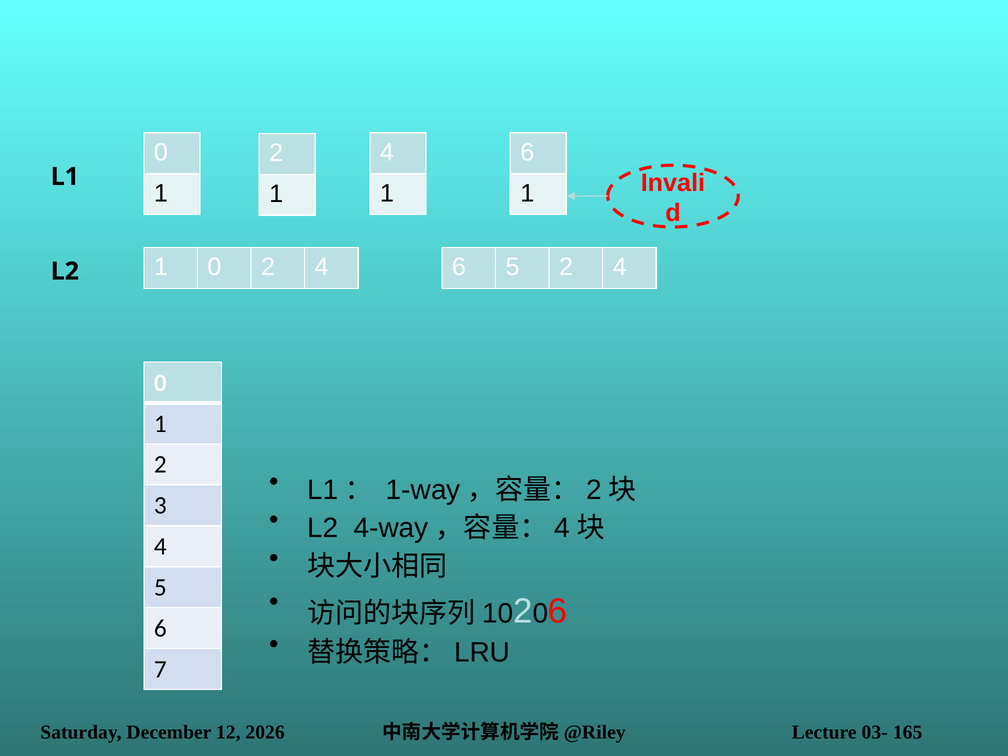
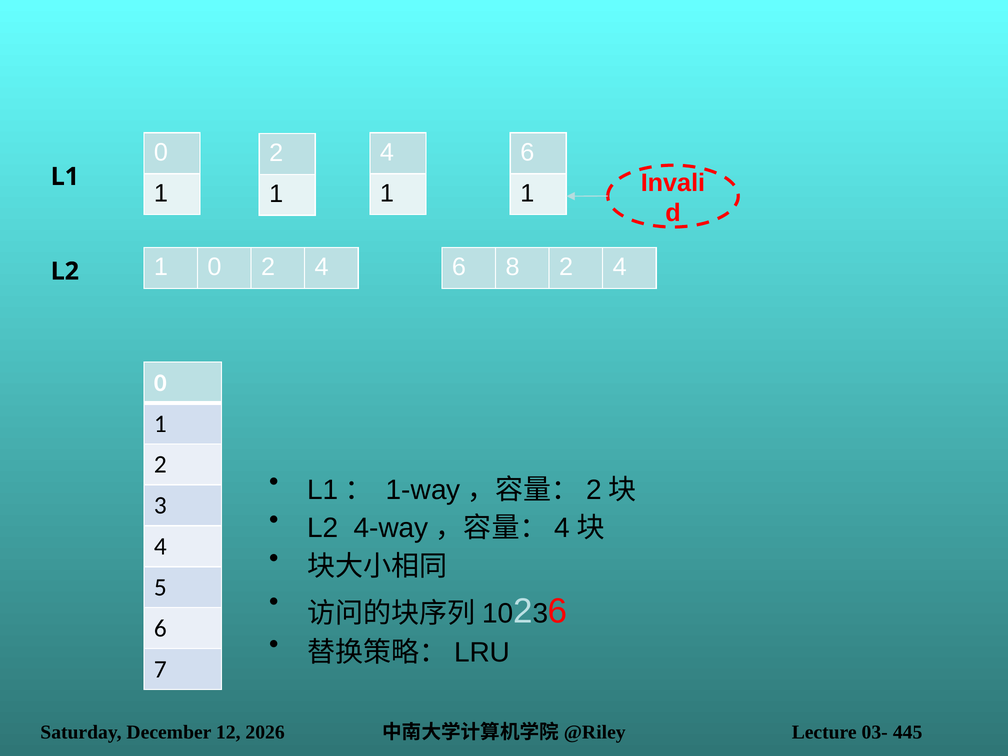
6 5: 5 -> 8
0 at (540, 614): 0 -> 3
165: 165 -> 445
